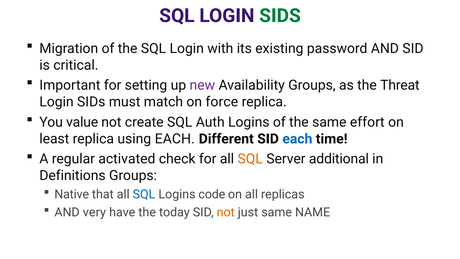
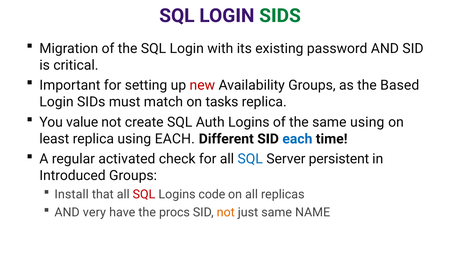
new colour: purple -> red
Threat: Threat -> Based
force: force -> tasks
same effort: effort -> using
SQL at (250, 159) colour: orange -> blue
additional: additional -> persistent
Definitions: Definitions -> Introduced
Native: Native -> Install
SQL at (144, 194) colour: blue -> red
today: today -> procs
